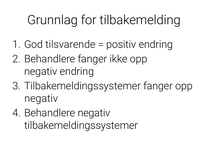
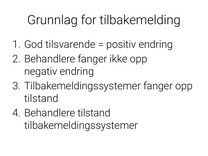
negativ at (41, 98): negativ -> tilstand
Behandlere negativ: negativ -> tilstand
